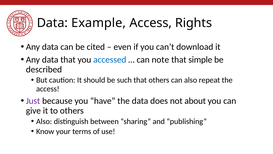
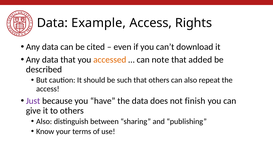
accessed colour: blue -> orange
simple: simple -> added
about: about -> finish
